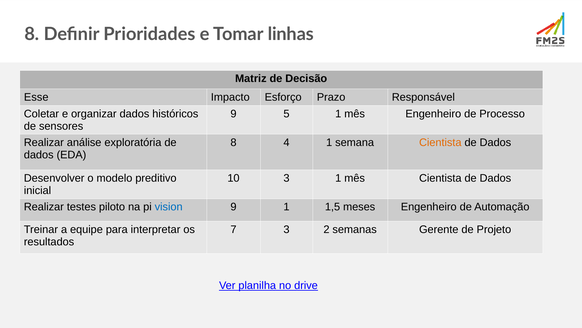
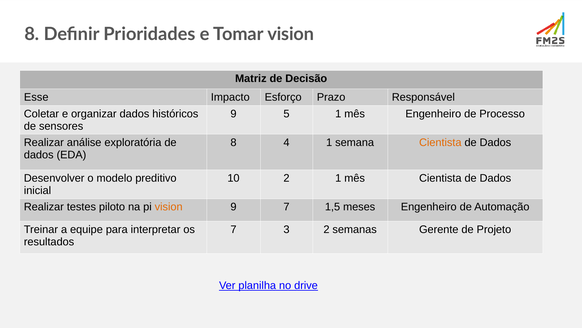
Tomar linhas: linhas -> vision
10 3: 3 -> 2
vision at (169, 207) colour: blue -> orange
9 1: 1 -> 7
